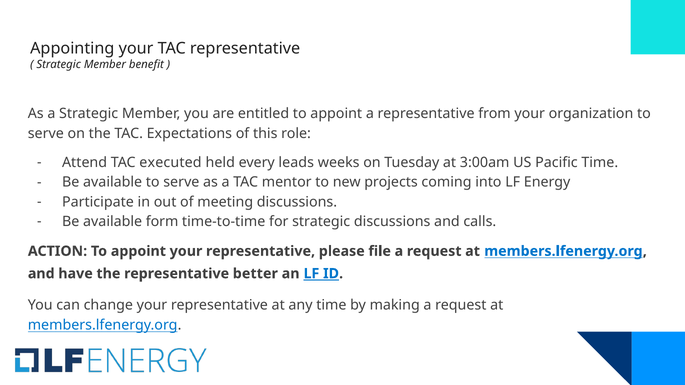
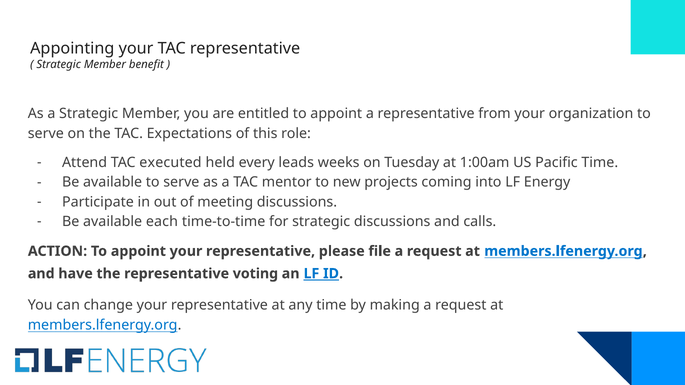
3:00am: 3:00am -> 1:00am
form: form -> each
better: better -> voting
